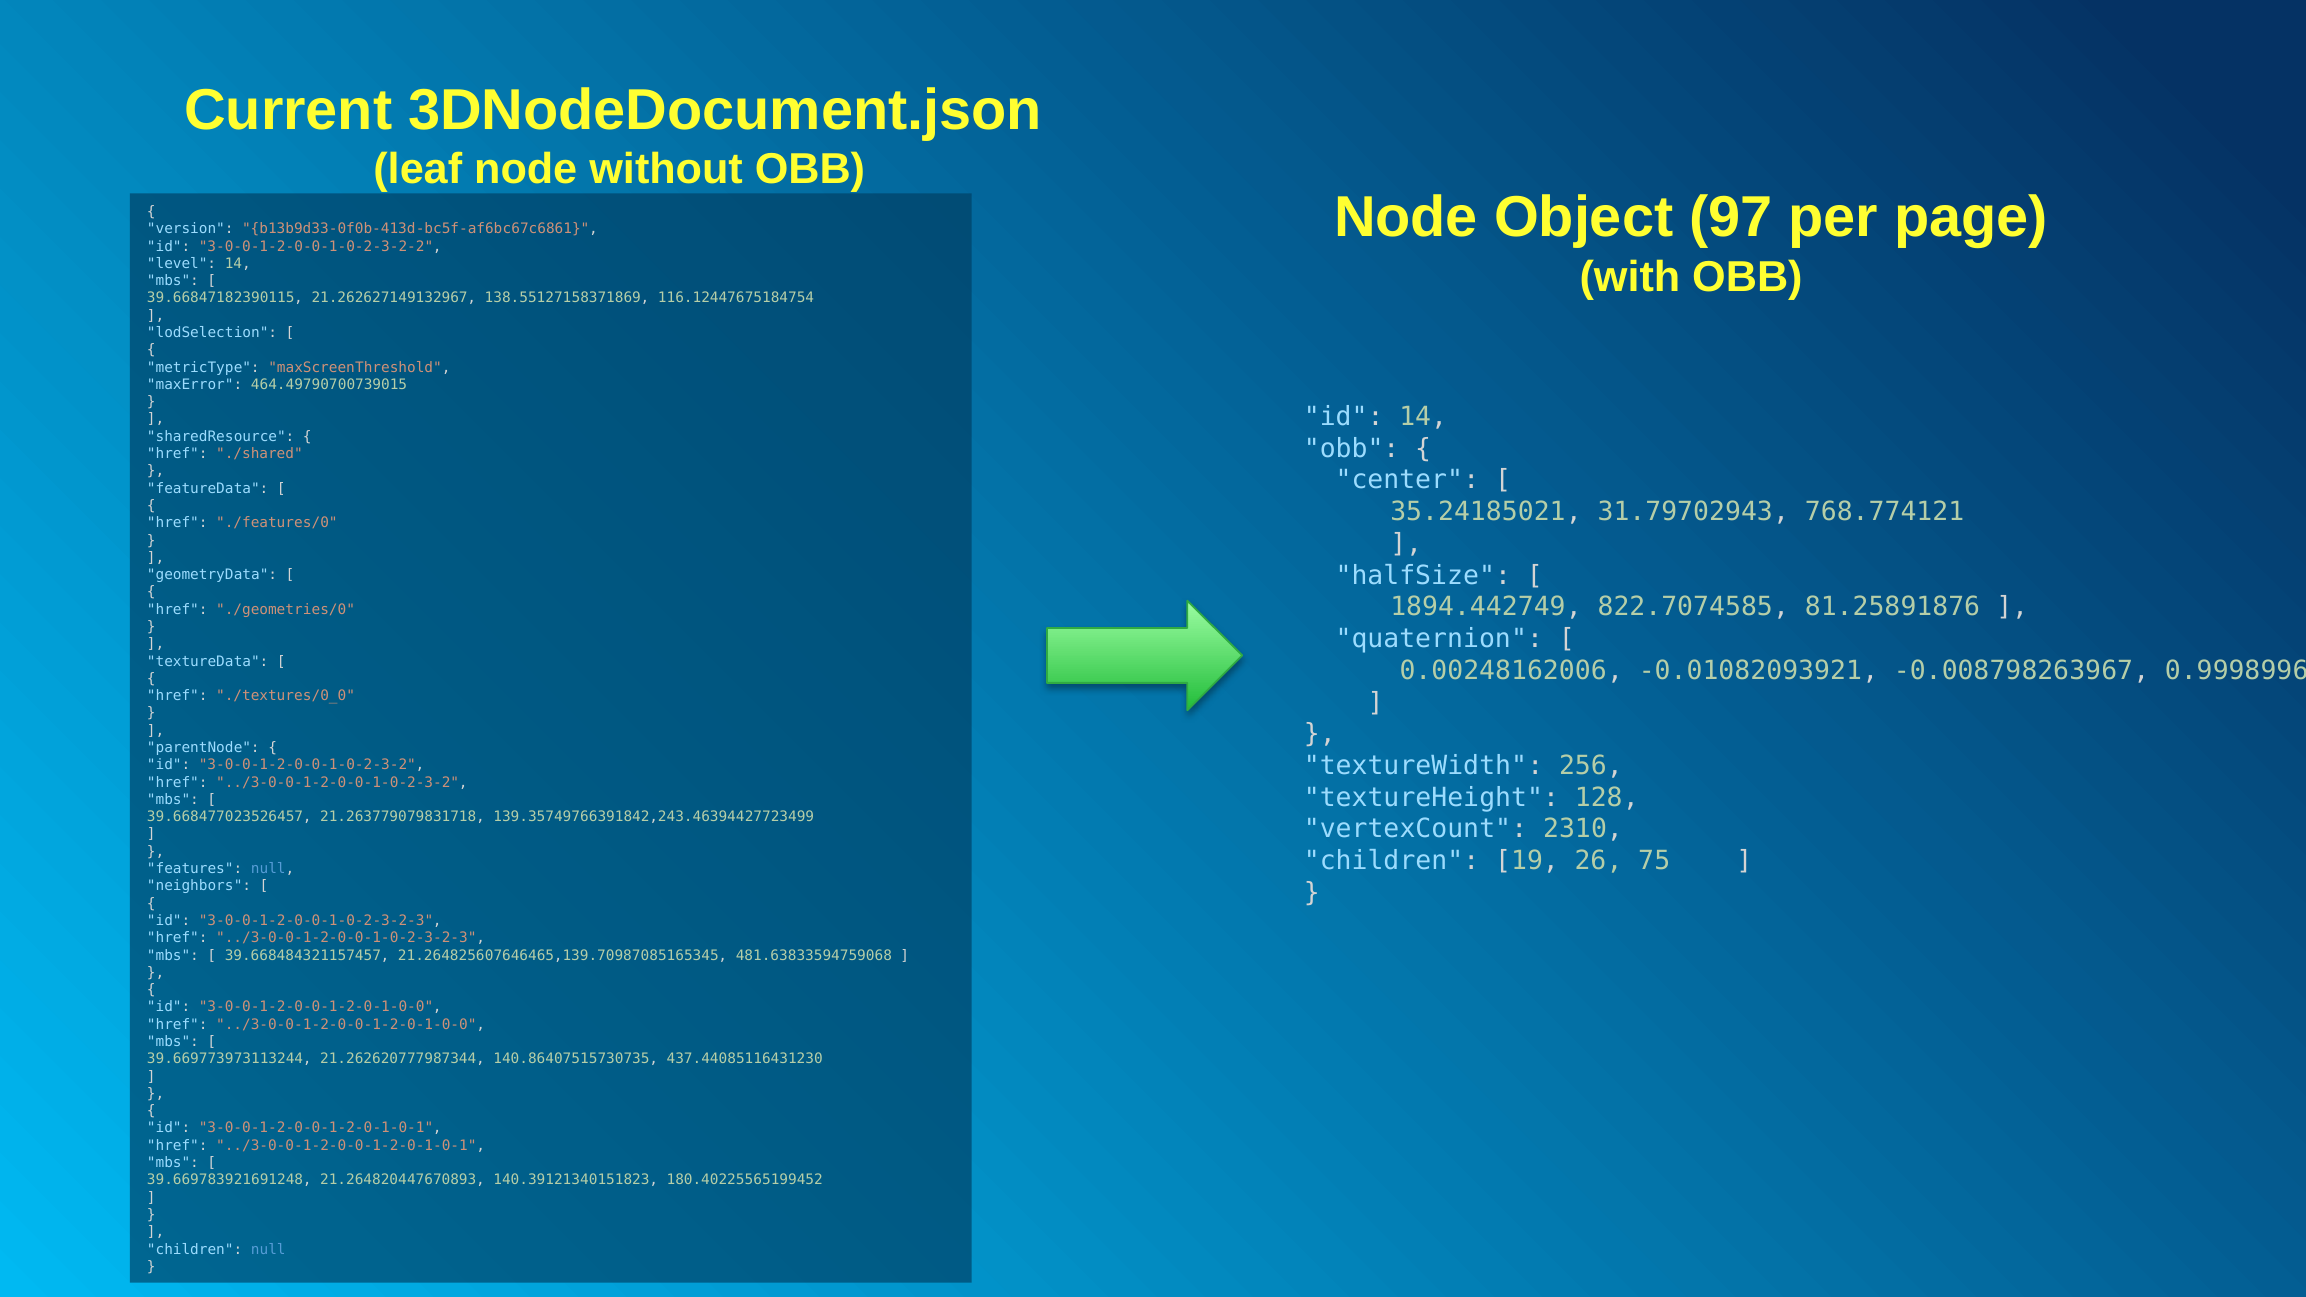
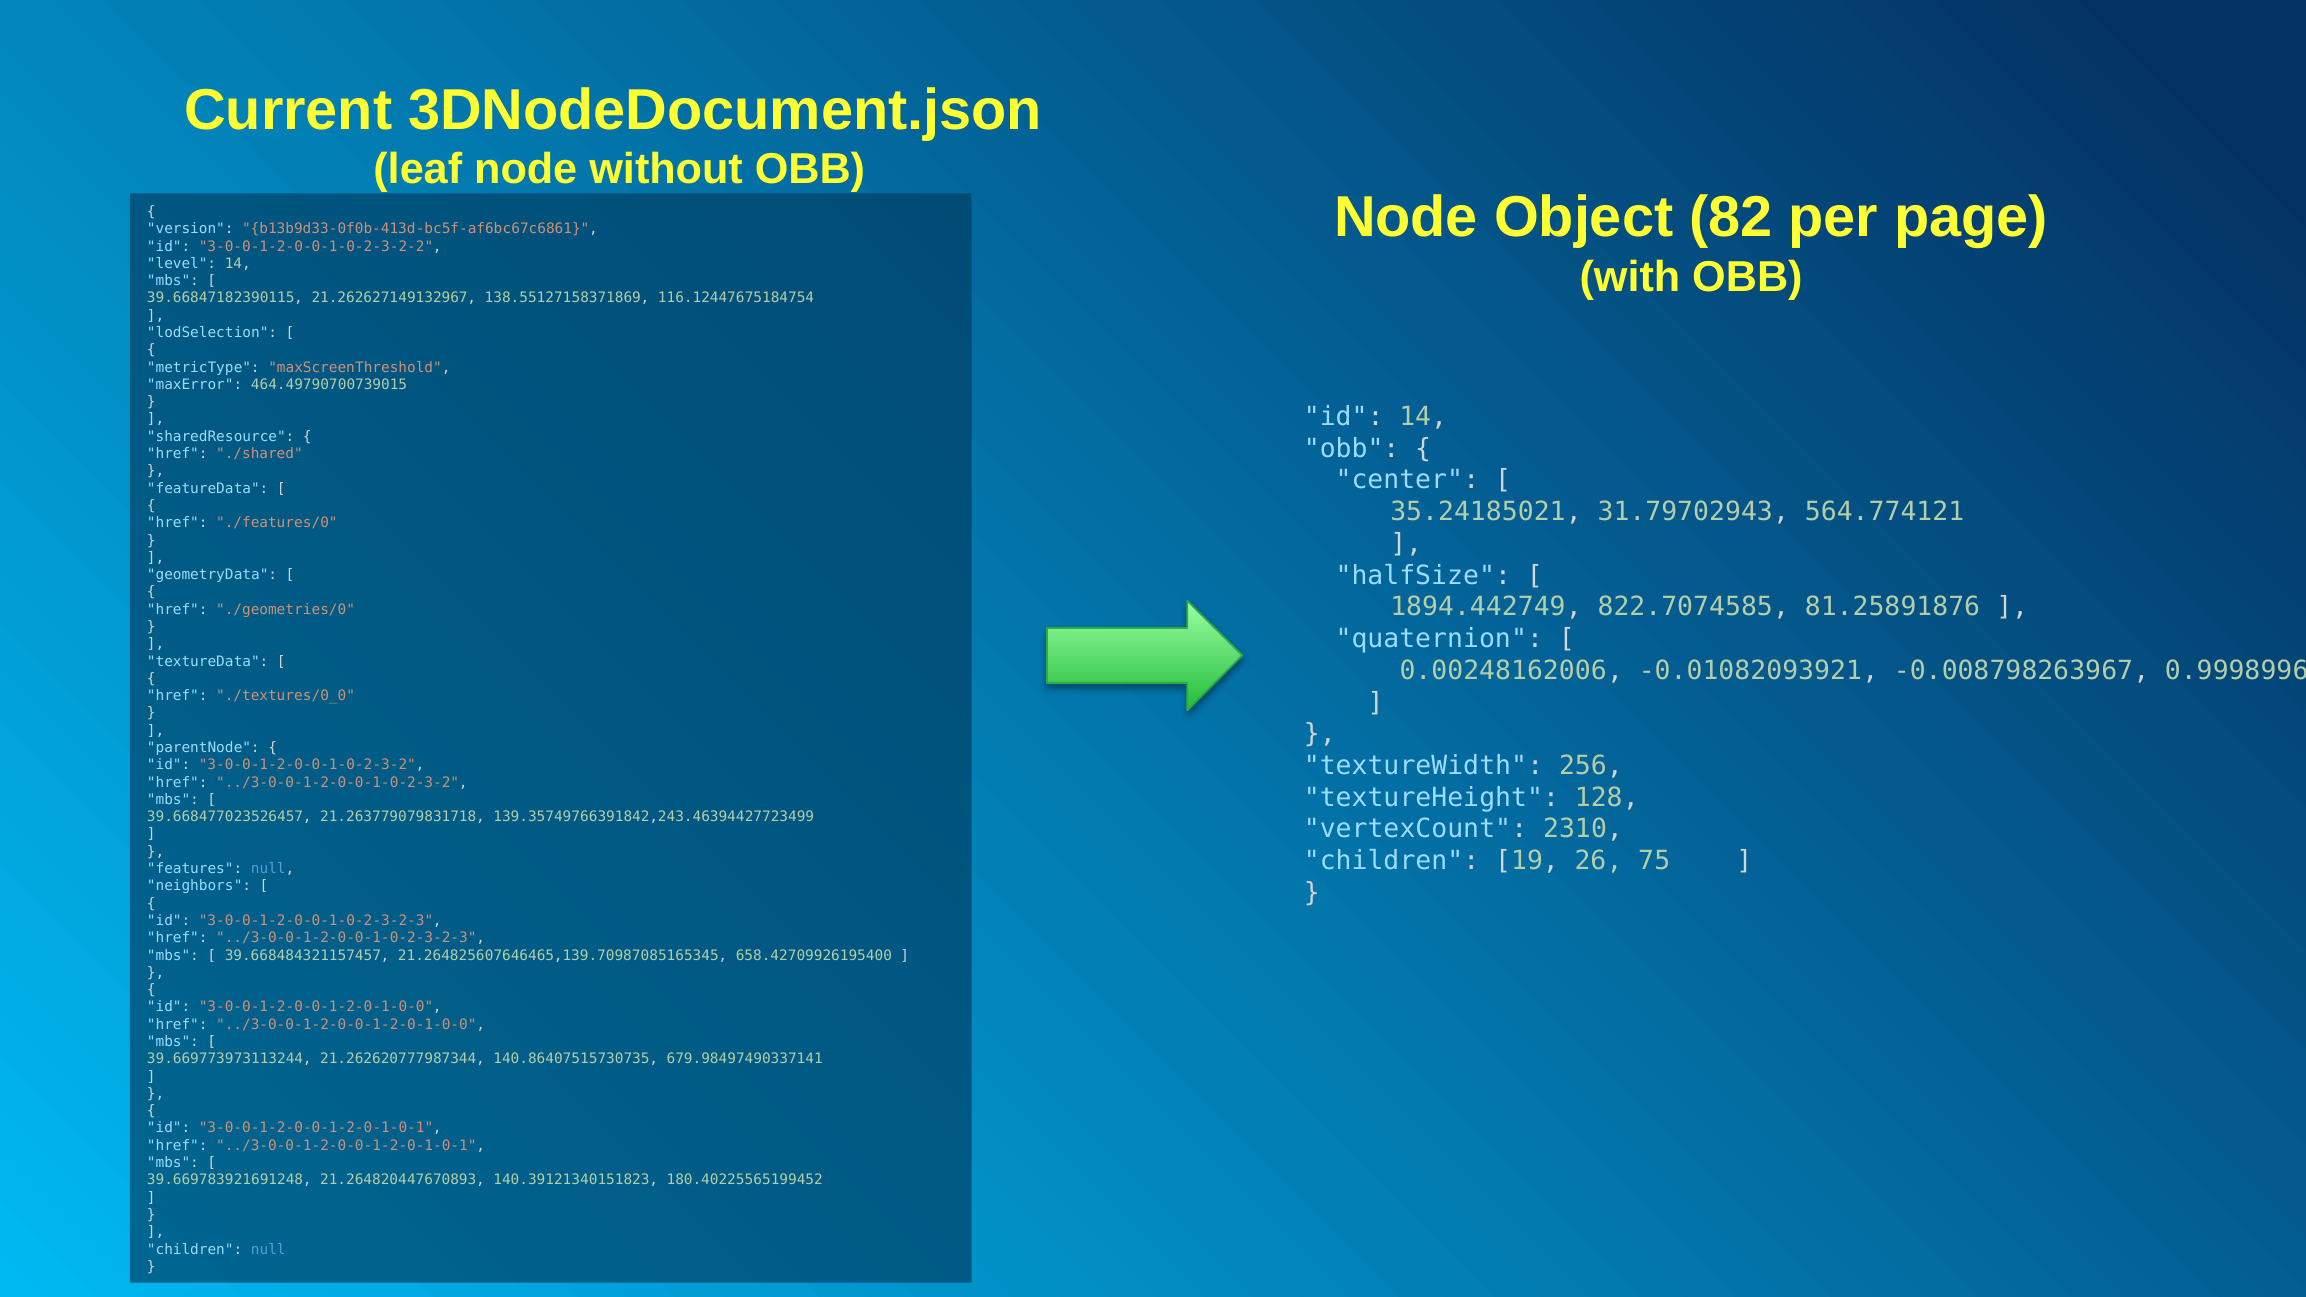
97: 97 -> 82
768.774121: 768.774121 -> 564.774121
481.63833594759068: 481.63833594759068 -> 658.42709926195400
437.44085116431230: 437.44085116431230 -> 679.98497490337141
